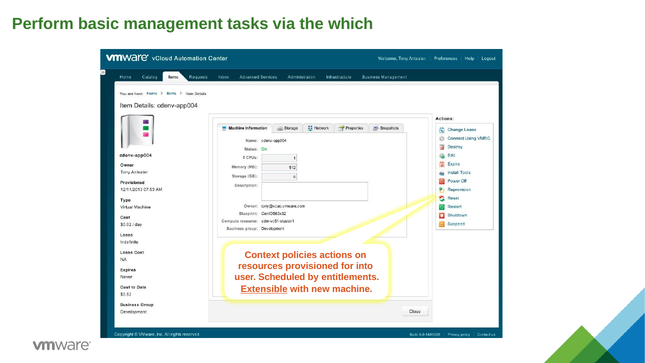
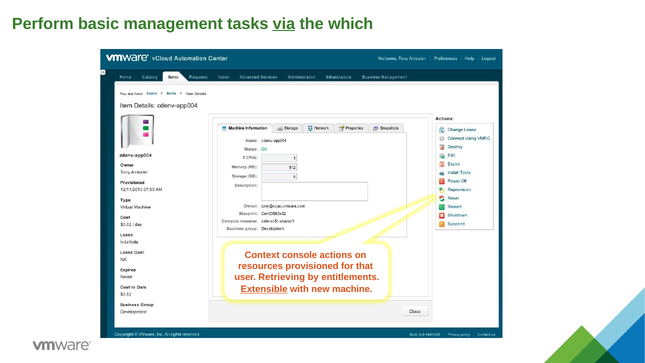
via underline: none -> present
policies: policies -> console
into: into -> that
Scheduled: Scheduled -> Retrieving
